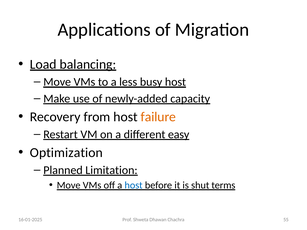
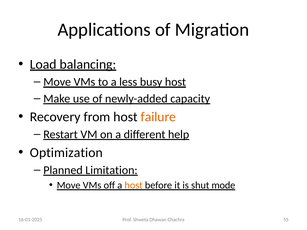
easy: easy -> help
host at (134, 186) colour: blue -> orange
terms: terms -> mode
